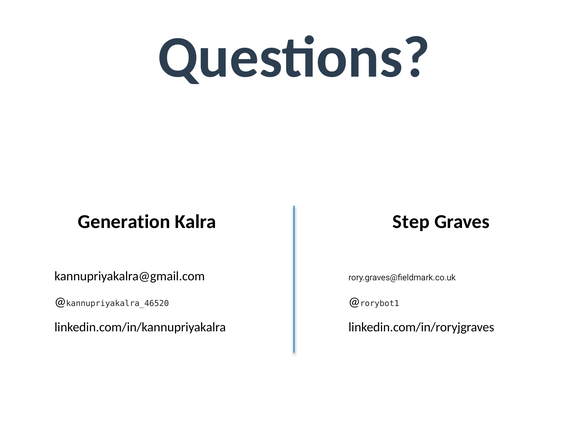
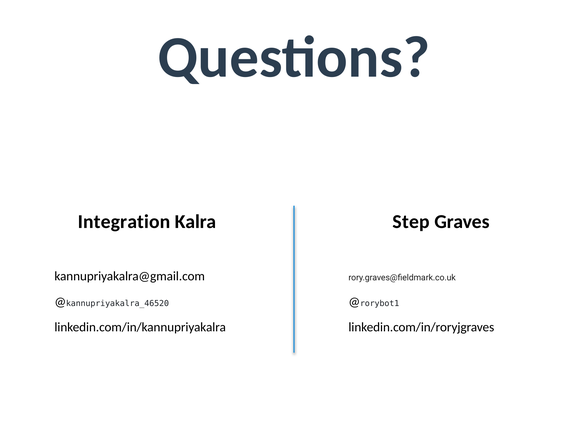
Generation: Generation -> Integration
